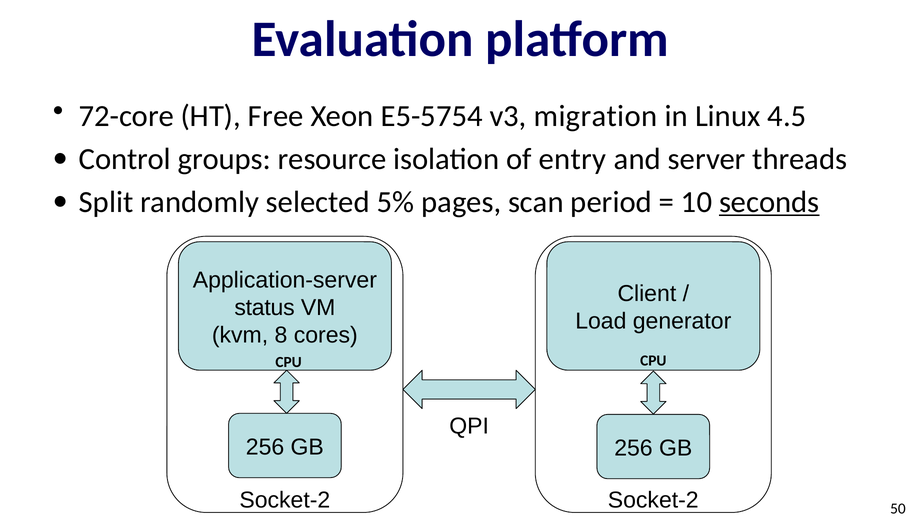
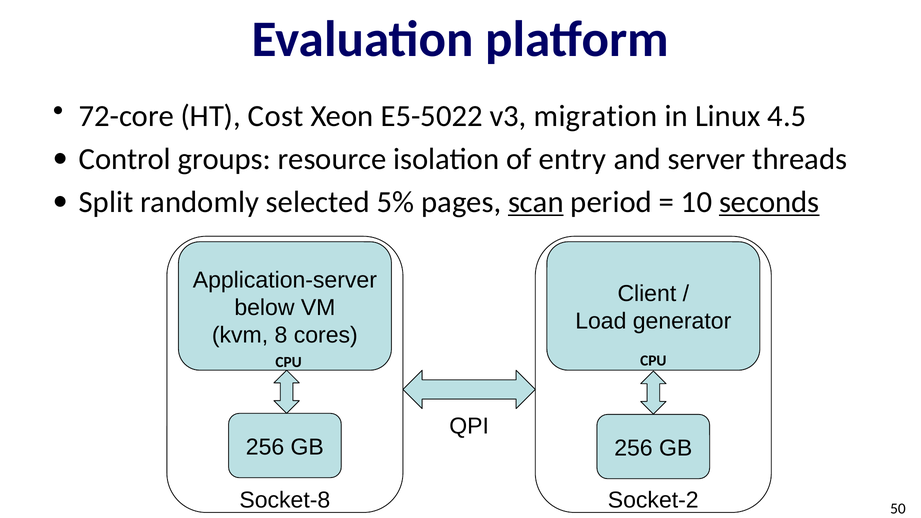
Free: Free -> Cost
E5-5754: E5-5754 -> E5-5022
scan underline: none -> present
status: status -> below
Socket-2 at (285, 500): Socket-2 -> Socket-8
